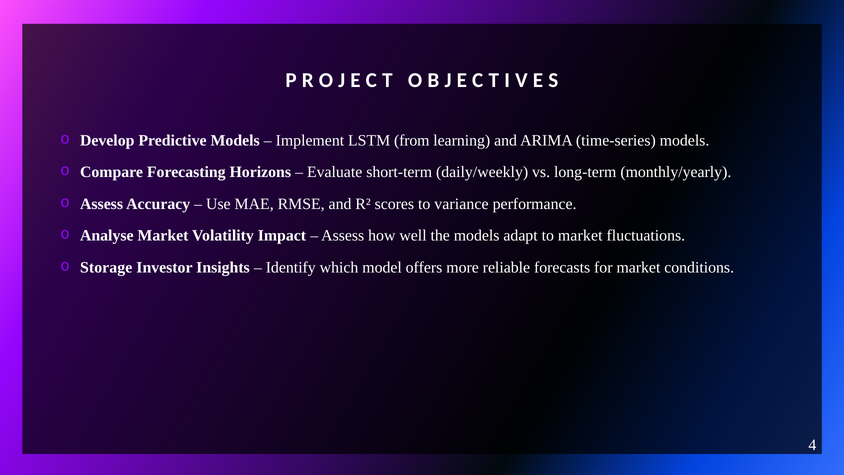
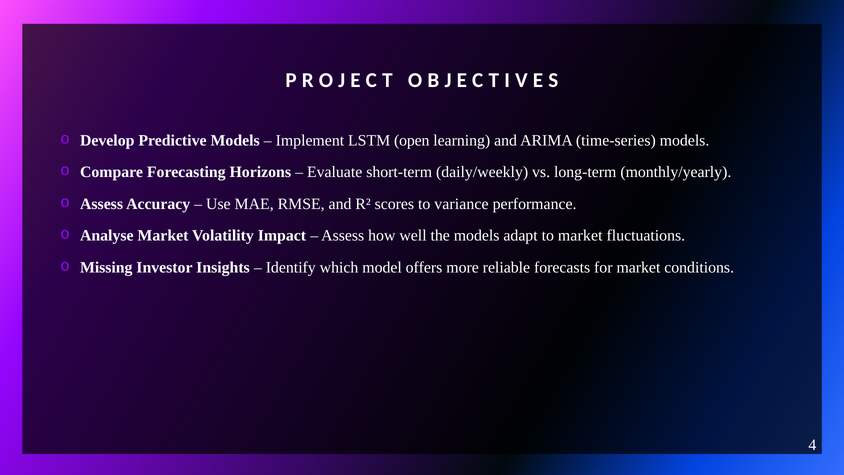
from: from -> open
Storage: Storage -> Missing
